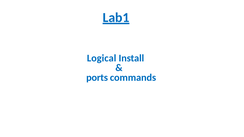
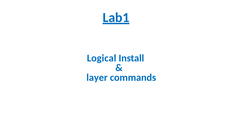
ports: ports -> layer
